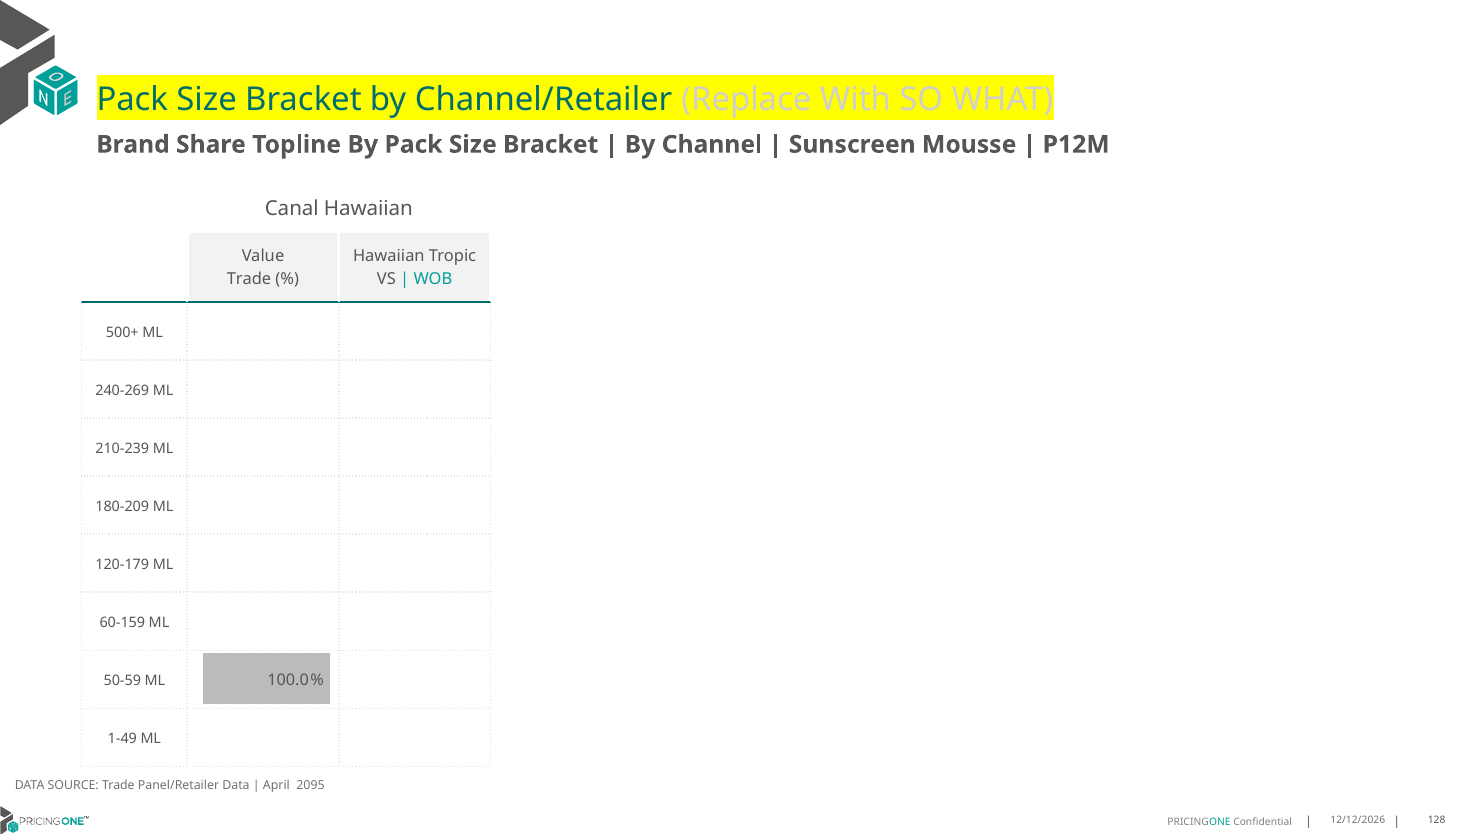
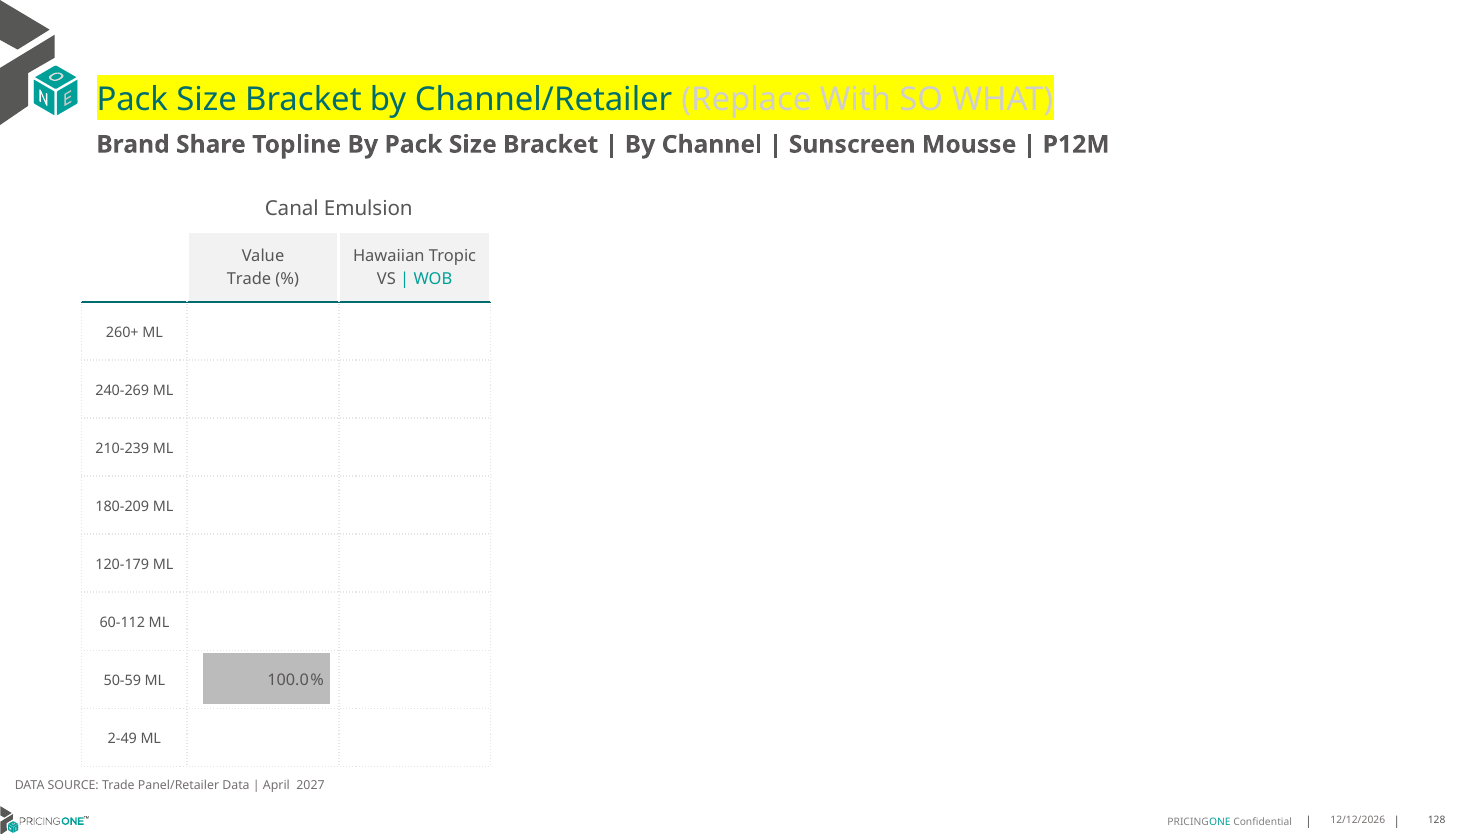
Canal Hawaiian: Hawaiian -> Emulsion
500+: 500+ -> 260+
60-159: 60-159 -> 60-112
1-49: 1-49 -> 2-49
2095: 2095 -> 2027
